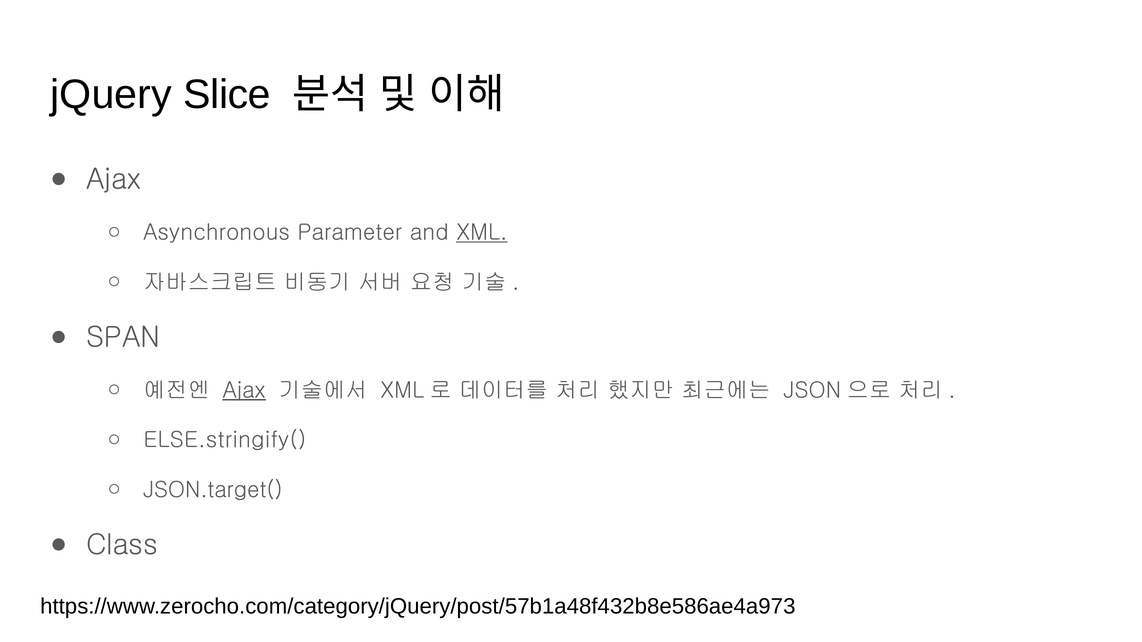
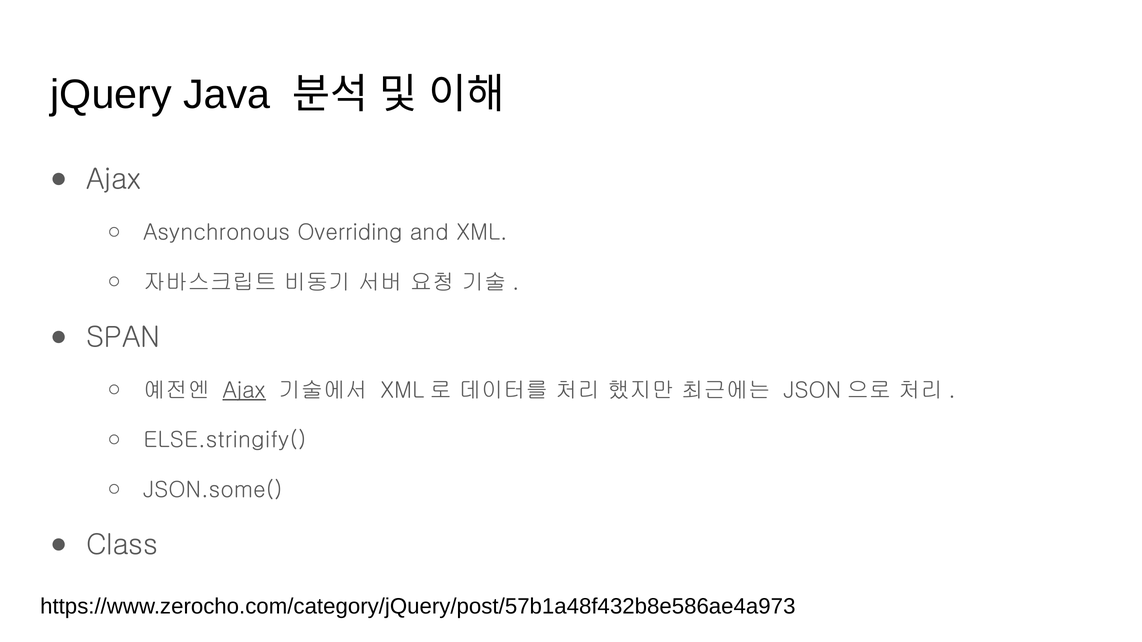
Slice: Slice -> Java
Parameter: Parameter -> Overriding
XML underline: present -> none
JSON.target(: JSON.target( -> JSON.some(
